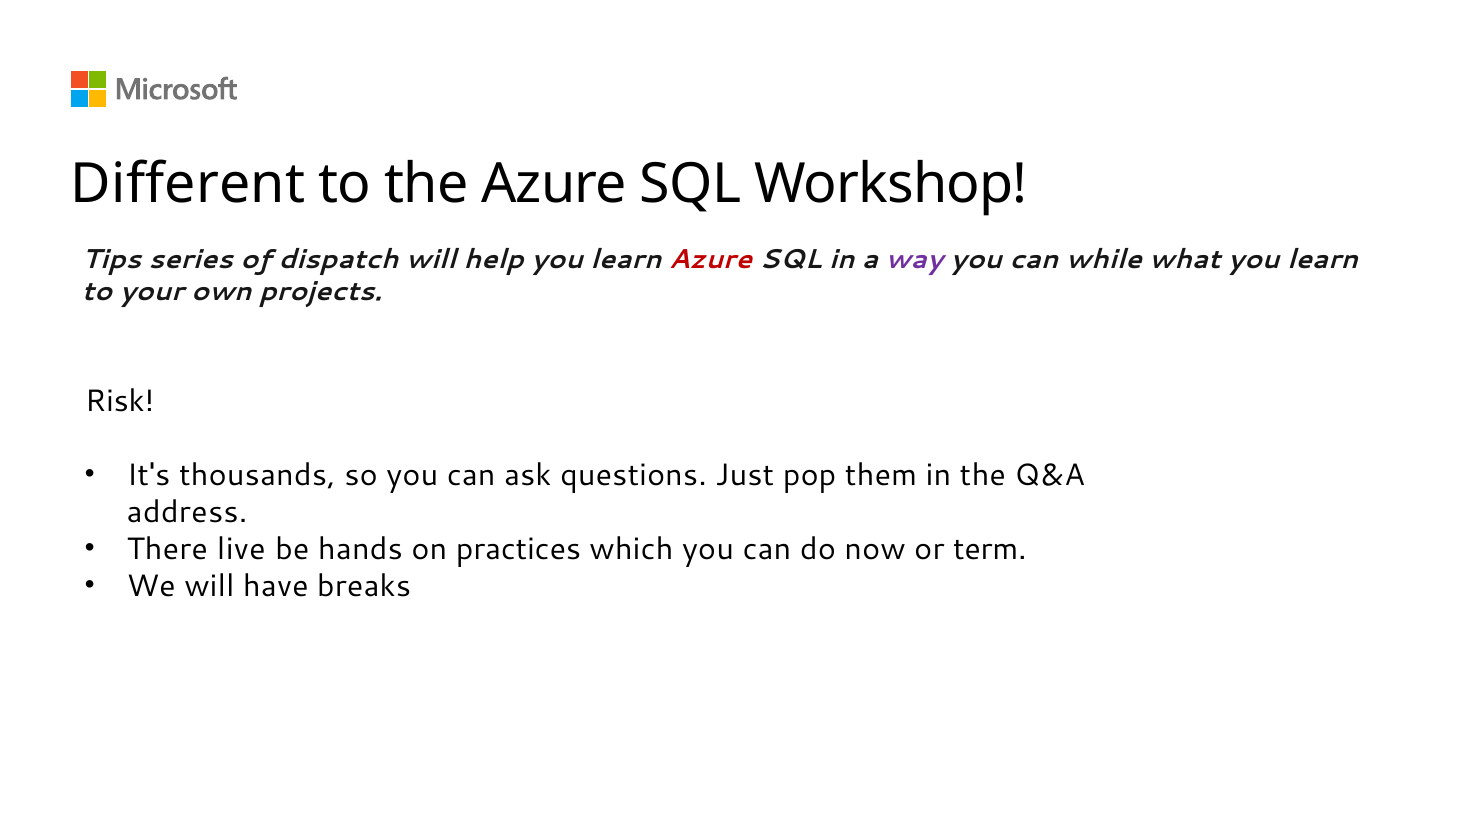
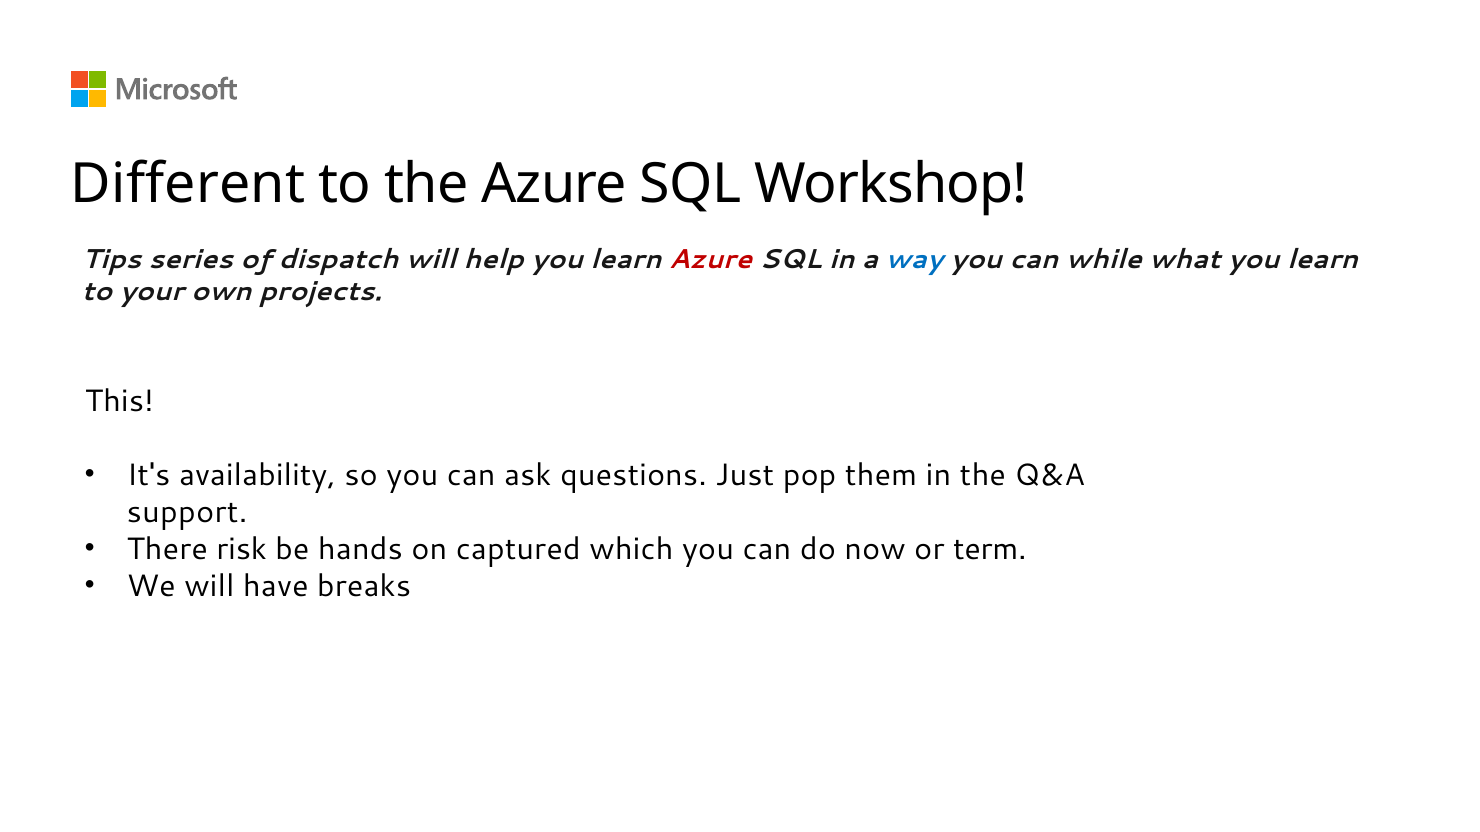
way colour: purple -> blue
Risk: Risk -> This
thousands: thousands -> availability
address: address -> support
live: live -> risk
practices: practices -> captured
